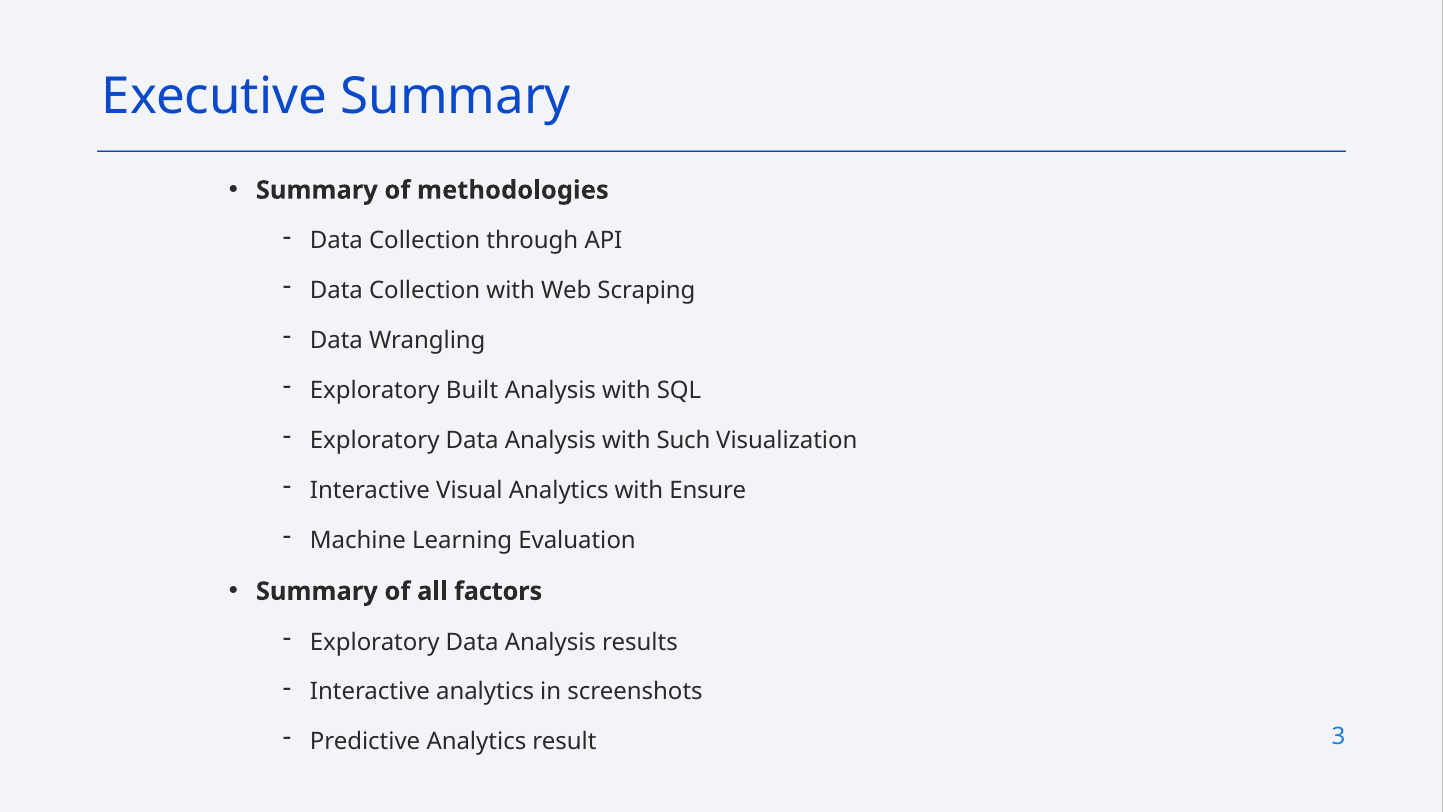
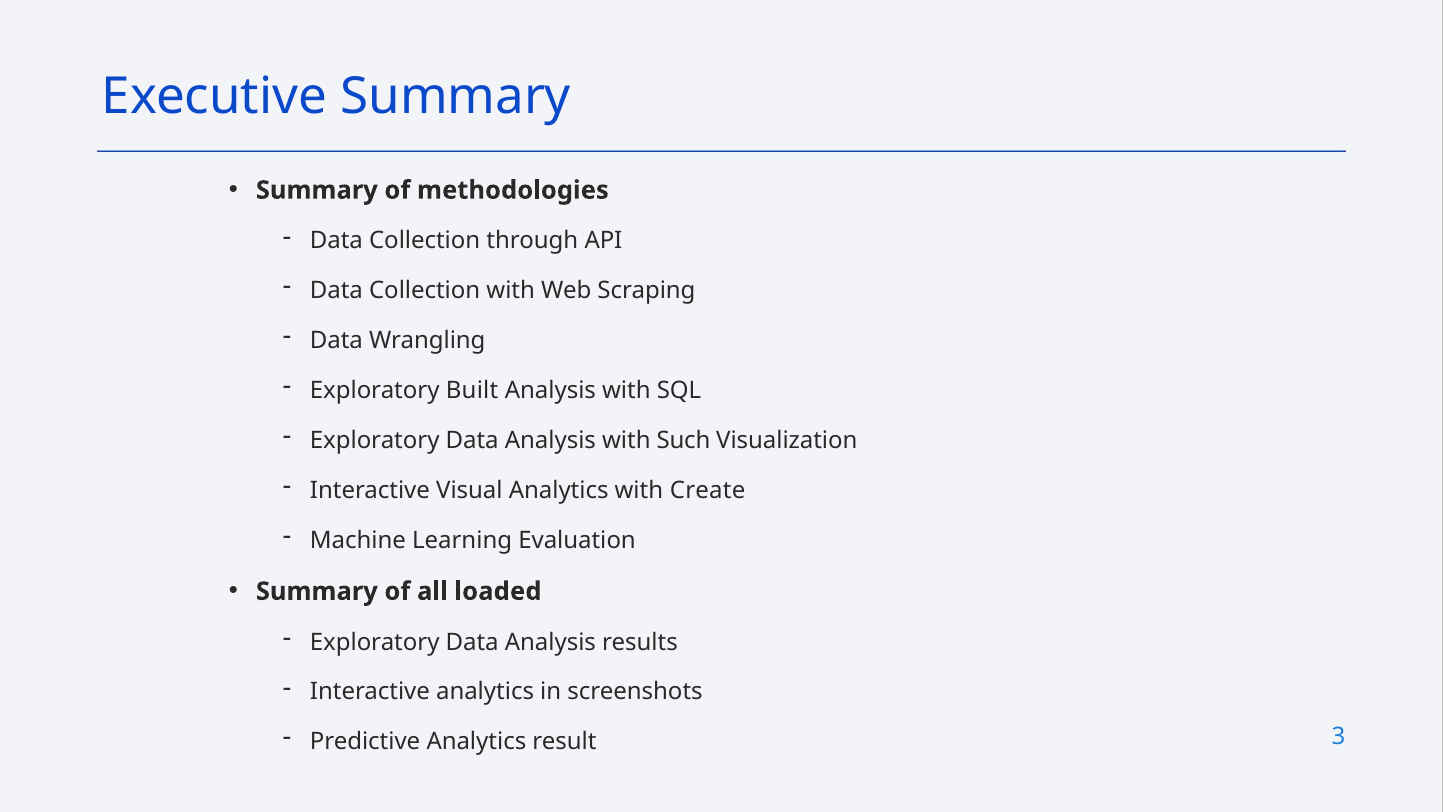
Ensure: Ensure -> Create
factors: factors -> loaded
